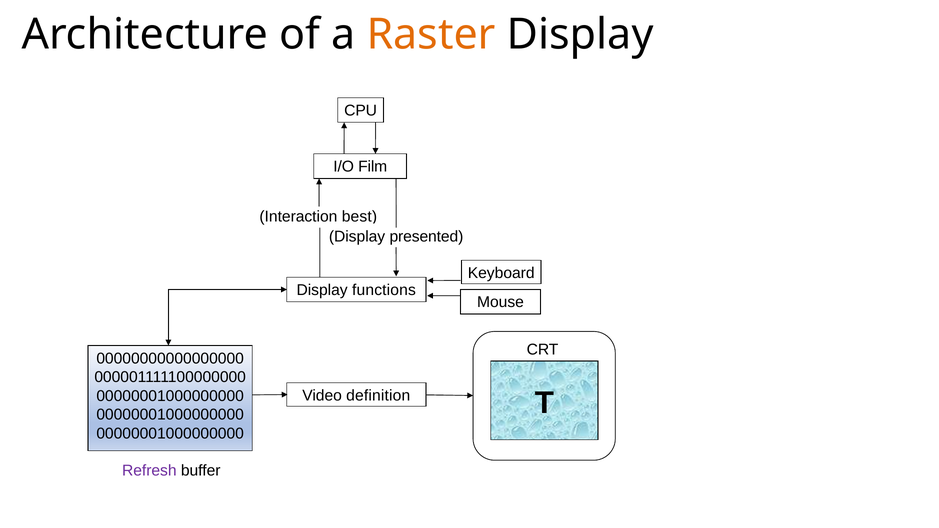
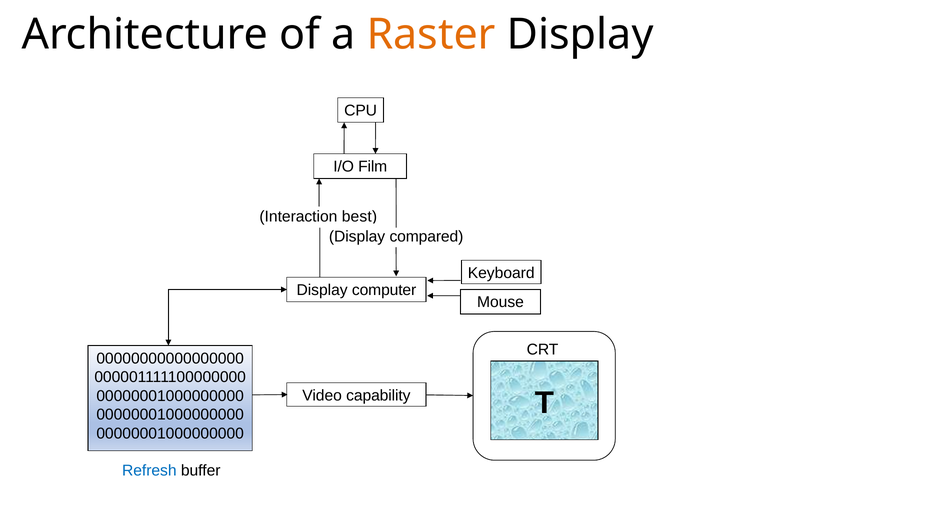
presented: presented -> compared
functions: functions -> computer
definition: definition -> capability
Refresh colour: purple -> blue
